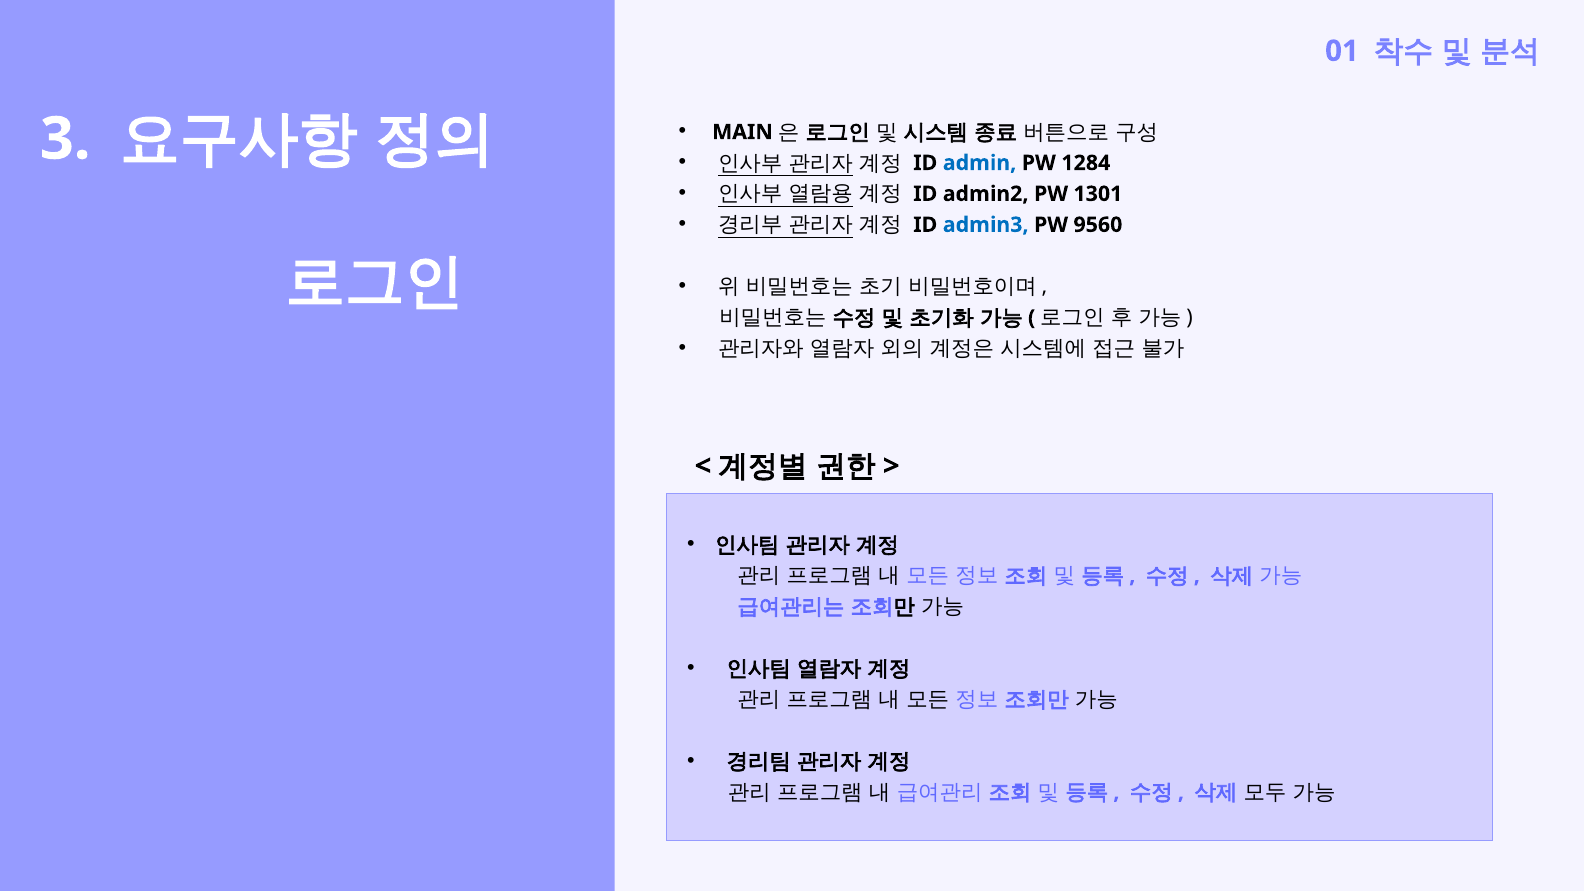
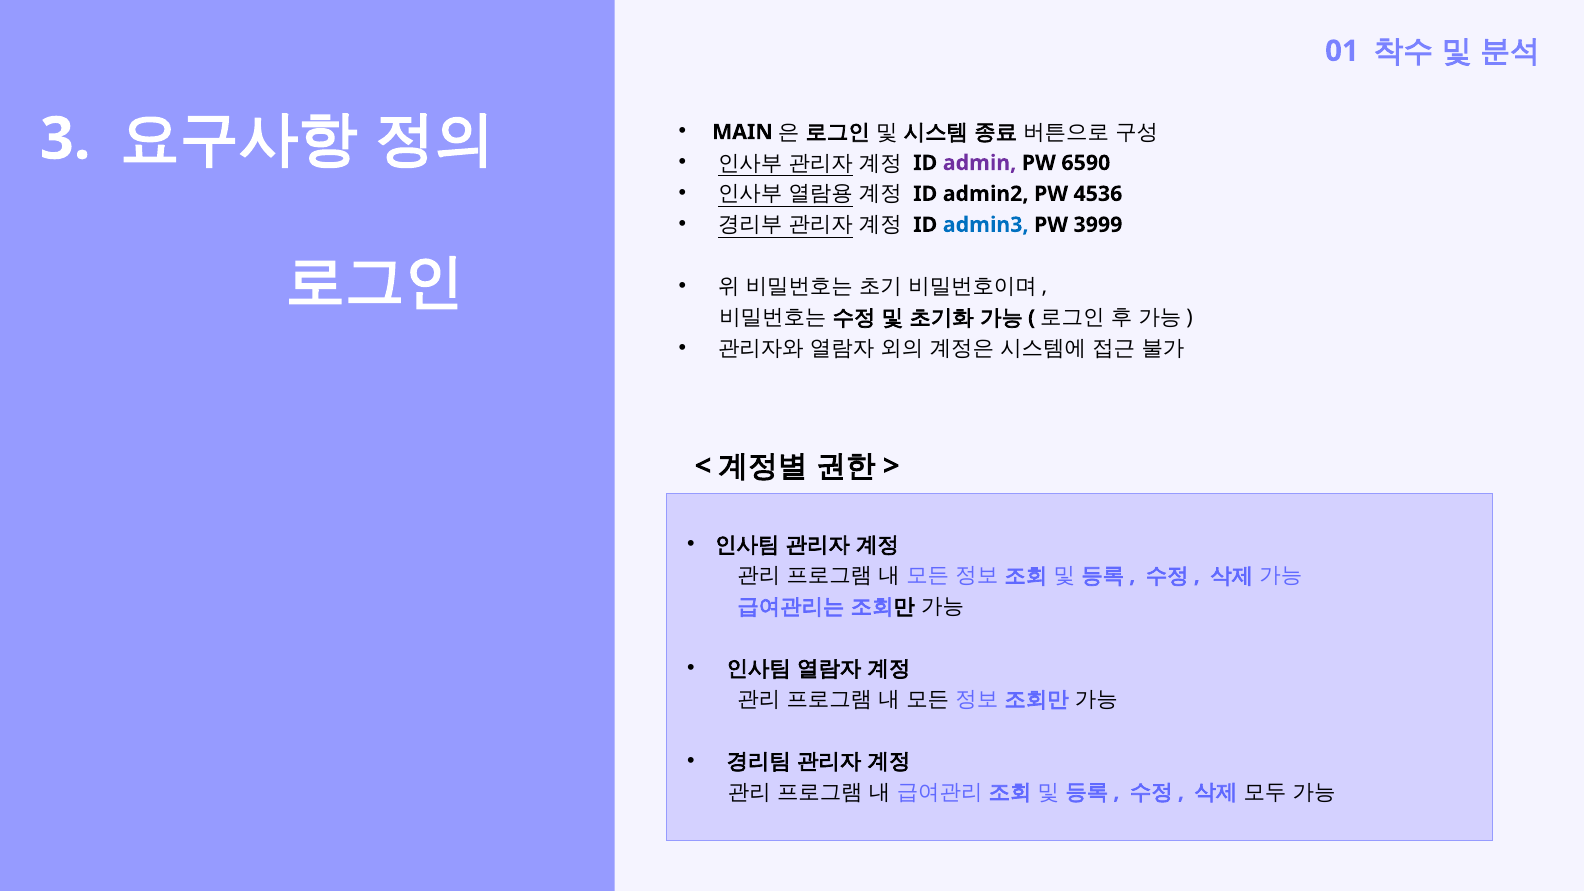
admin colour: blue -> purple
1284: 1284 -> 6590
1301: 1301 -> 4536
9560: 9560 -> 3999
